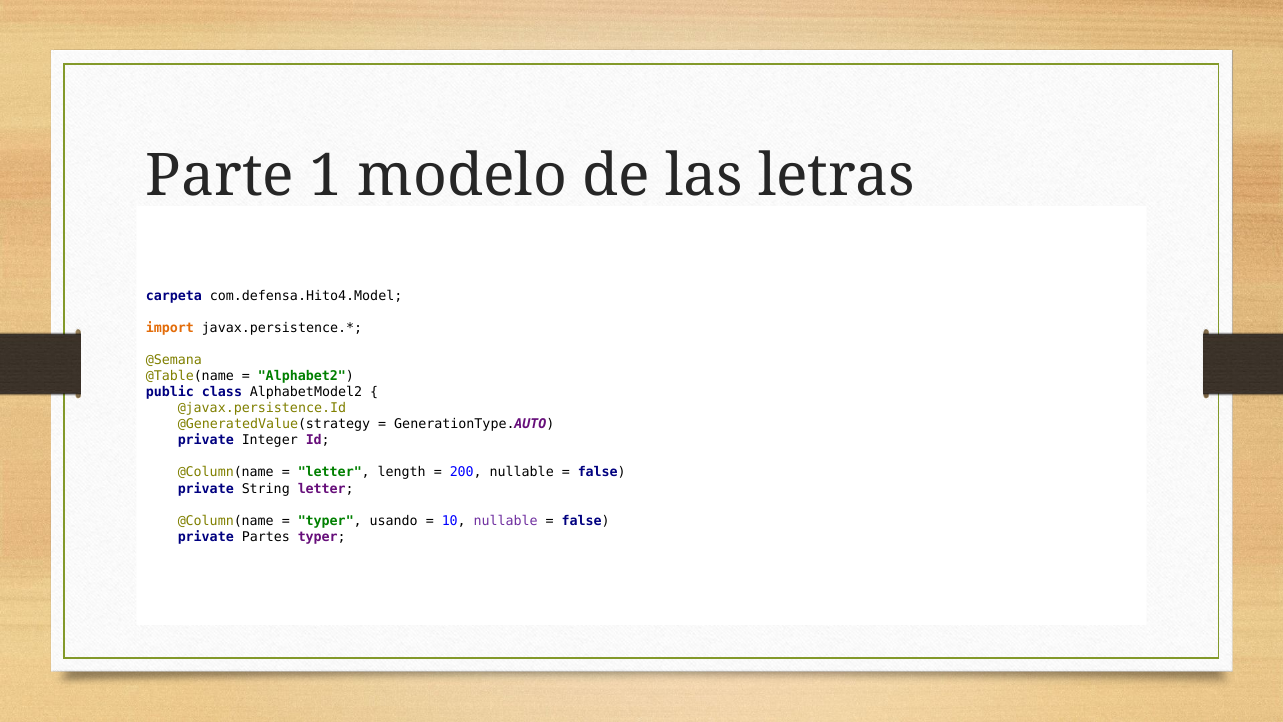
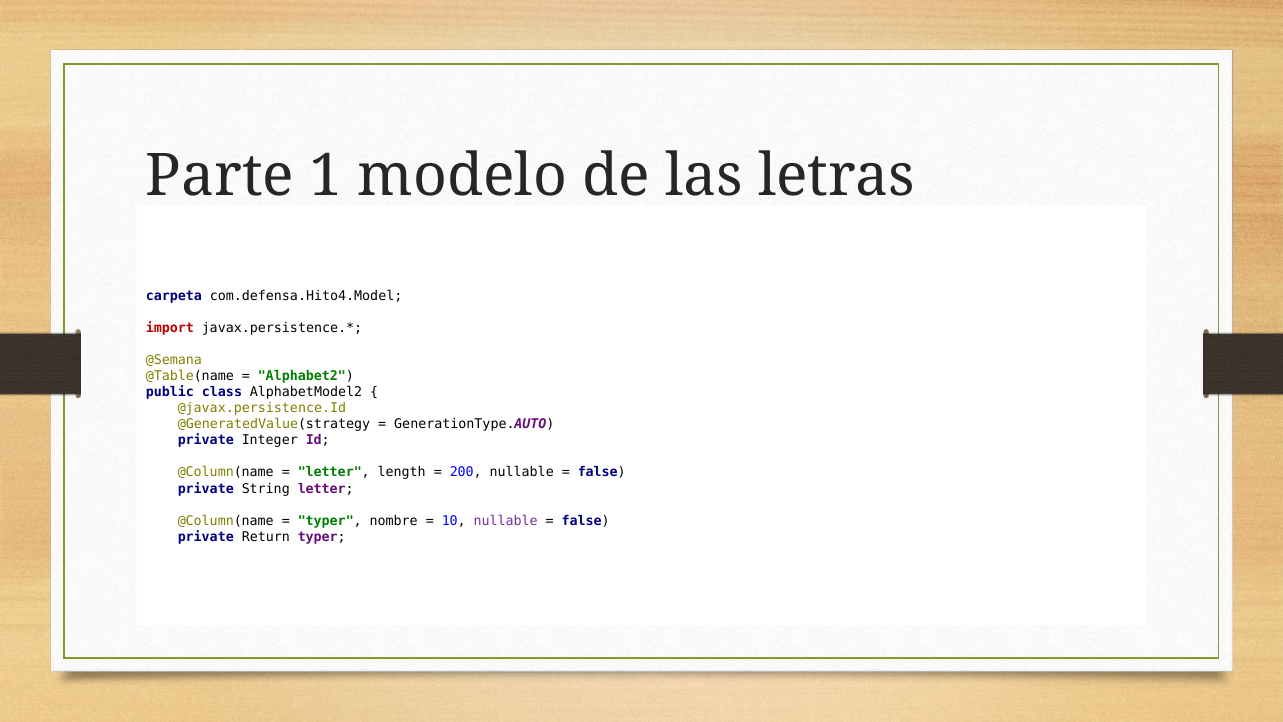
import colour: orange -> red
usando: usando -> nombre
Partes: Partes -> Return
